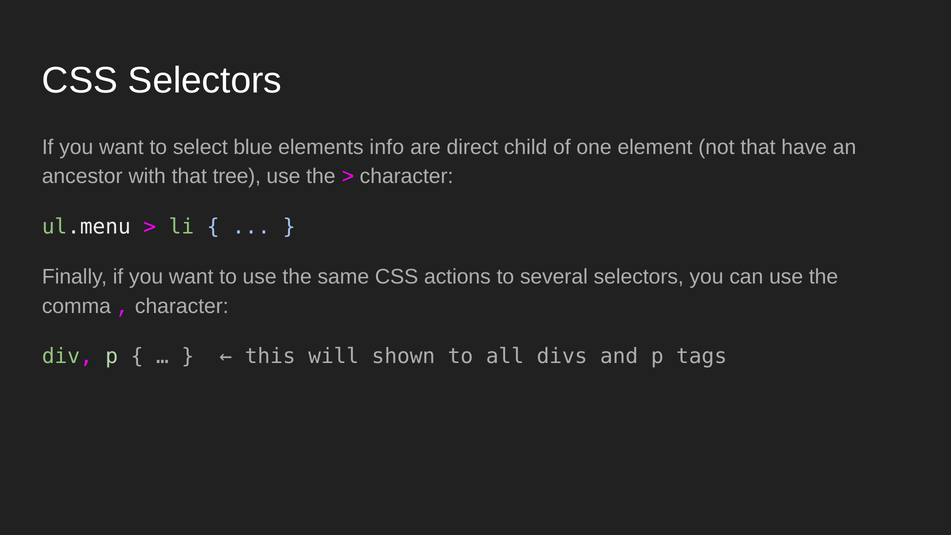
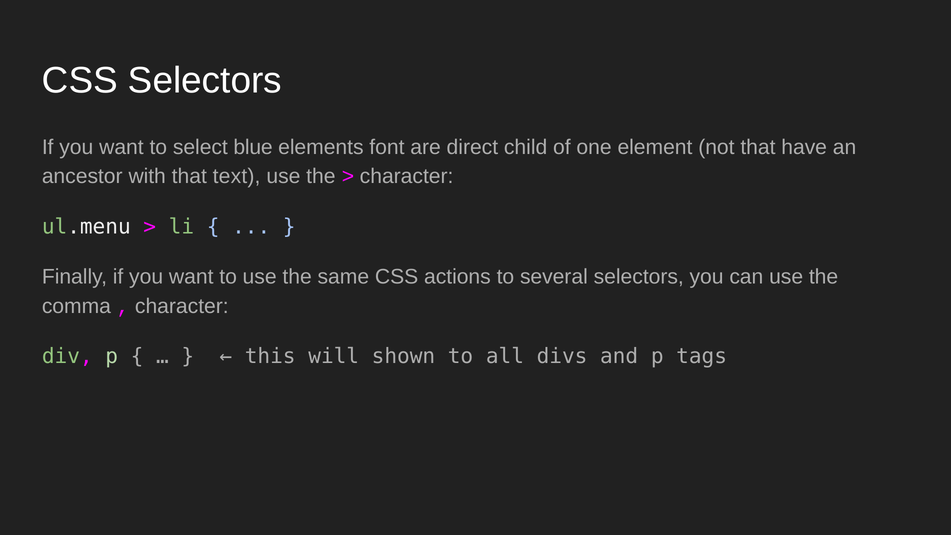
info: info -> font
tree: tree -> text
